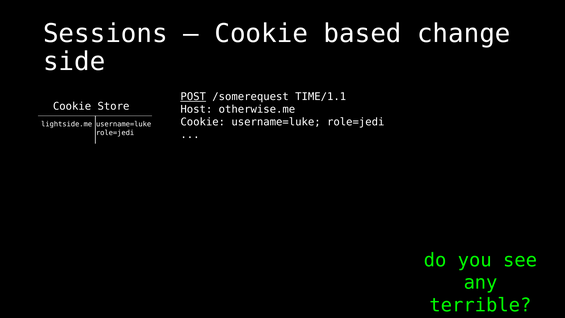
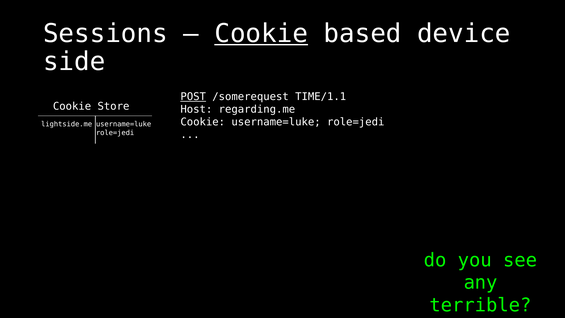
Cookie at (261, 33) underline: none -> present
change: change -> device
otherwise.me: otherwise.me -> regarding.me
